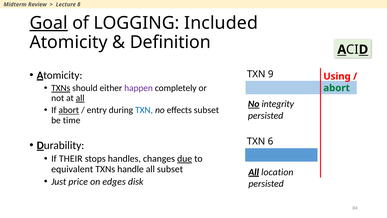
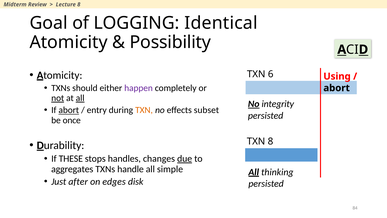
Goal underline: present -> none
Included: Included -> Identical
Definition: Definition -> Possibility
9: 9 -> 6
TXNs at (61, 88) underline: present -> none
abort at (337, 88) colour: green -> black
not underline: none -> present
TXN at (144, 110) colour: blue -> orange
time: time -> once
TXN 6: 6 -> 8
THEIR: THEIR -> THESE
equivalent: equivalent -> aggregates
all subset: subset -> simple
location: location -> thinking
price: price -> after
